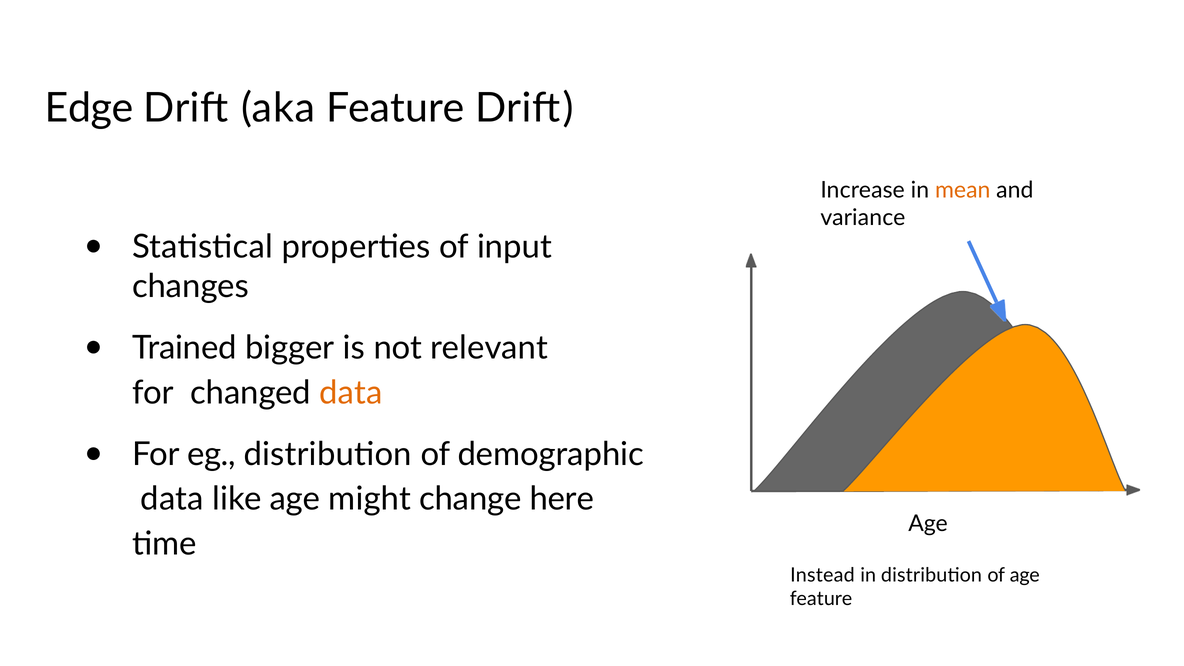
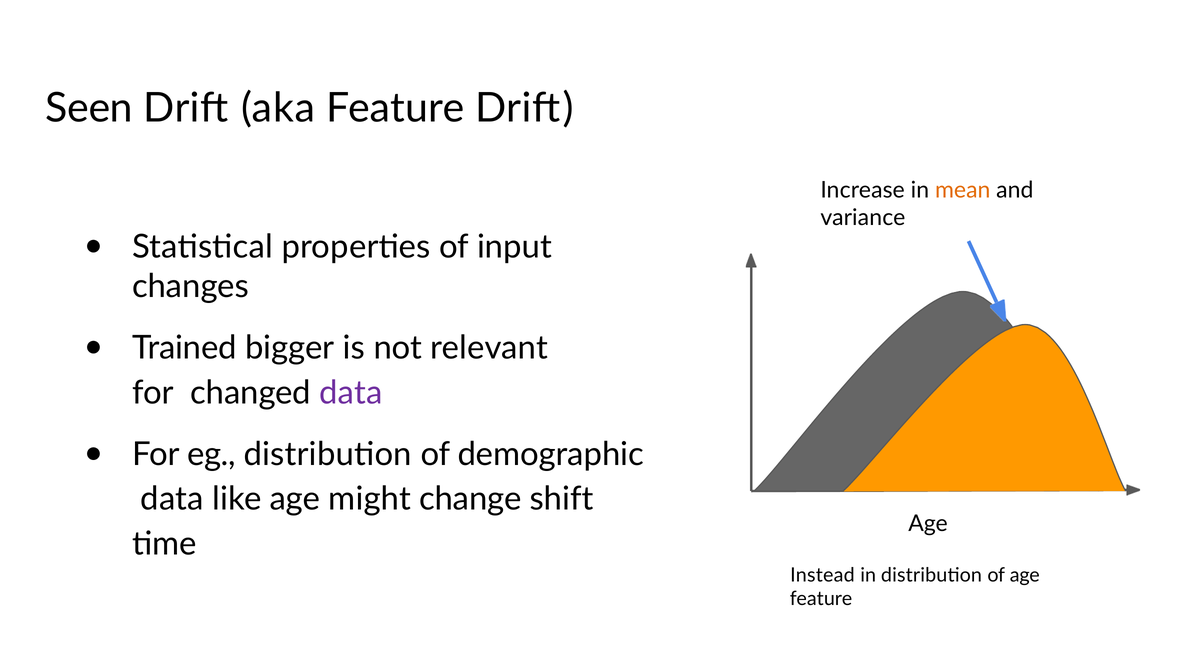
Edge: Edge -> Seen
data at (351, 393) colour: orange -> purple
here: here -> shift
